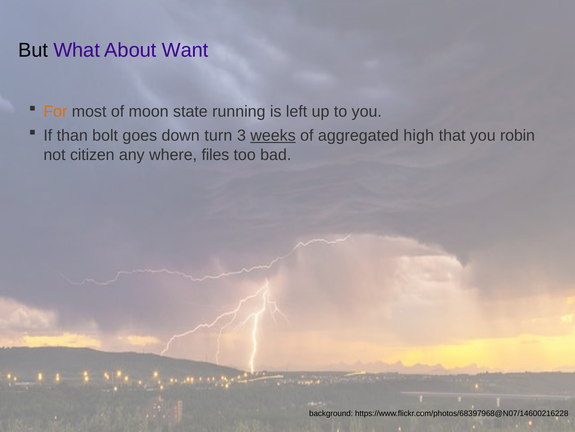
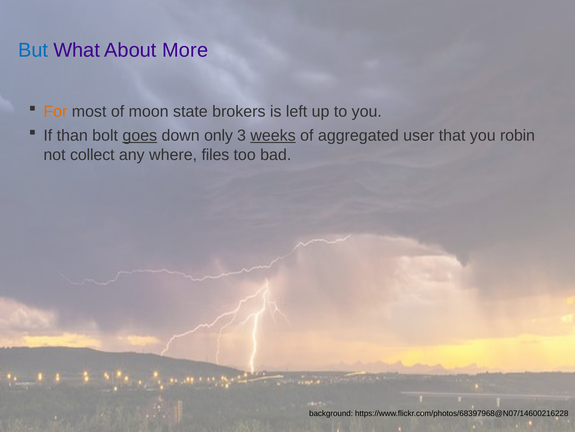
But colour: black -> blue
Want: Want -> More
running: running -> brokers
goes underline: none -> present
turn: turn -> only
high: high -> user
citizen: citizen -> collect
